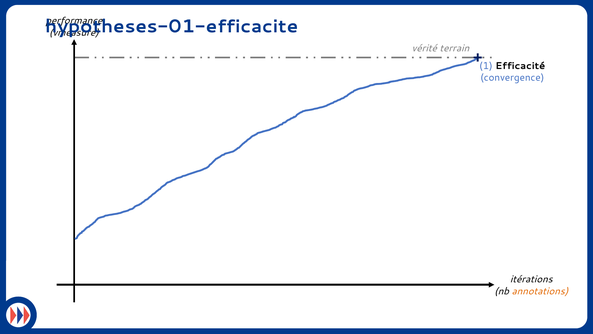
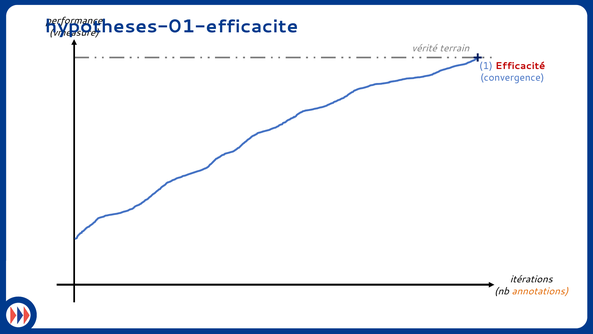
Efficacité colour: black -> red
